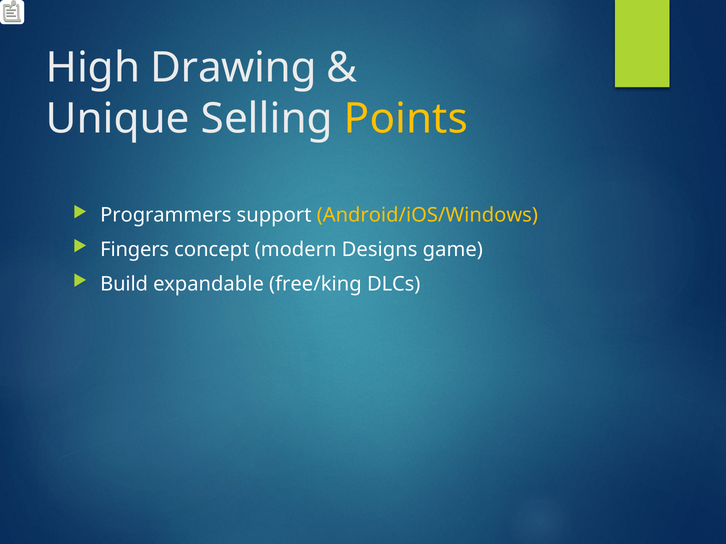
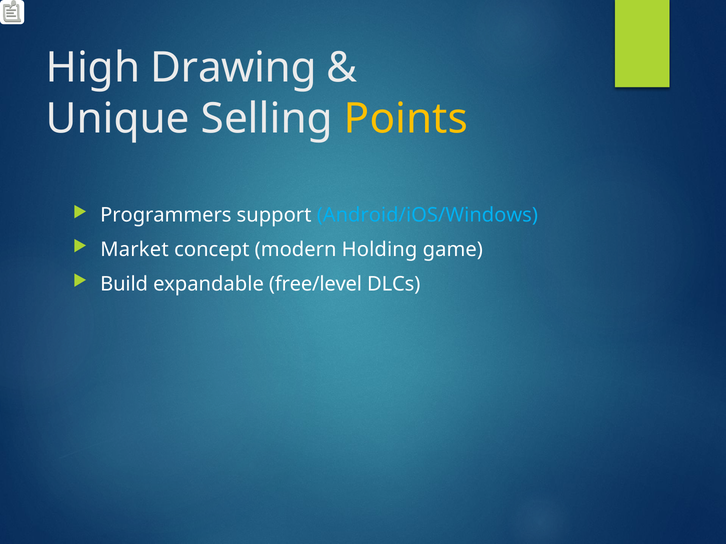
Android/iOS/Windows colour: yellow -> light blue
Fingers: Fingers -> Market
Designs: Designs -> Holding
free/king: free/king -> free/level
